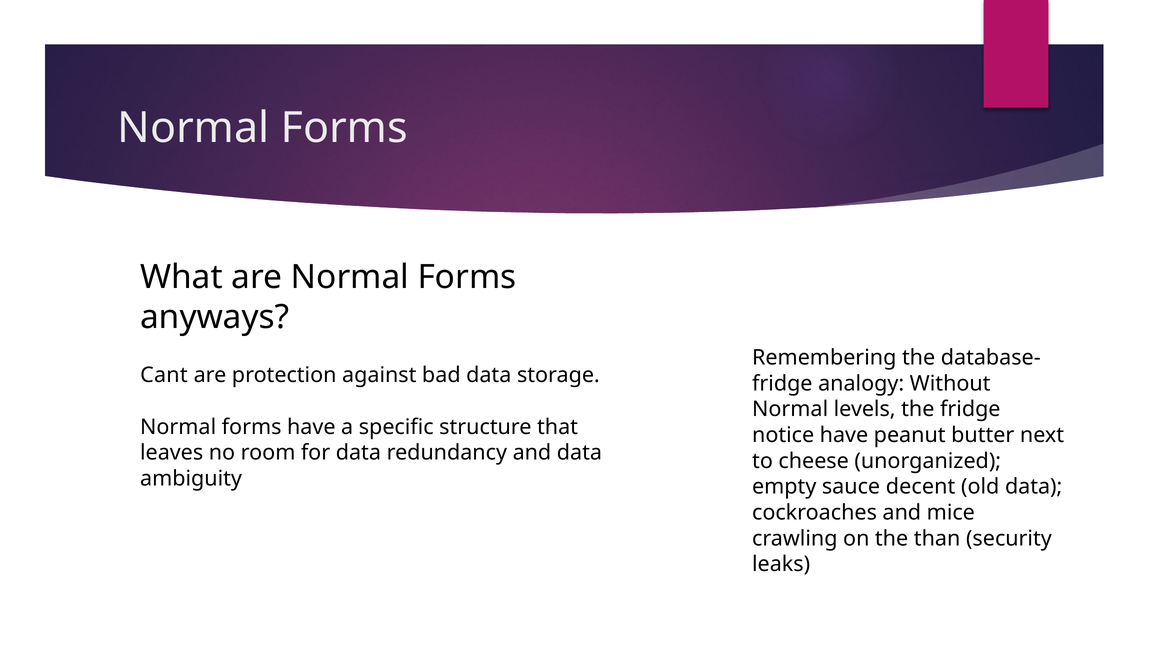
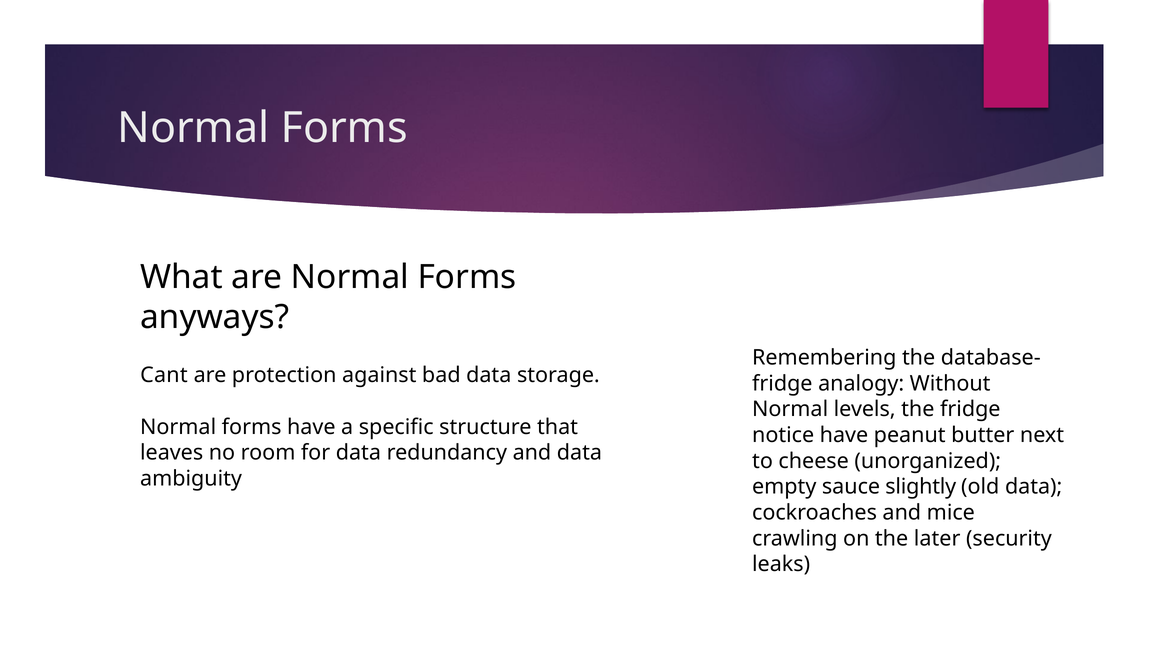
decent: decent -> slightly
than: than -> later
